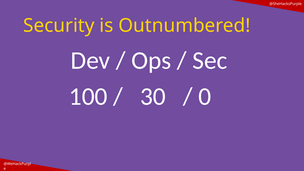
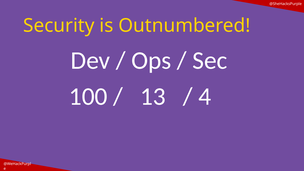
30: 30 -> 13
0: 0 -> 4
